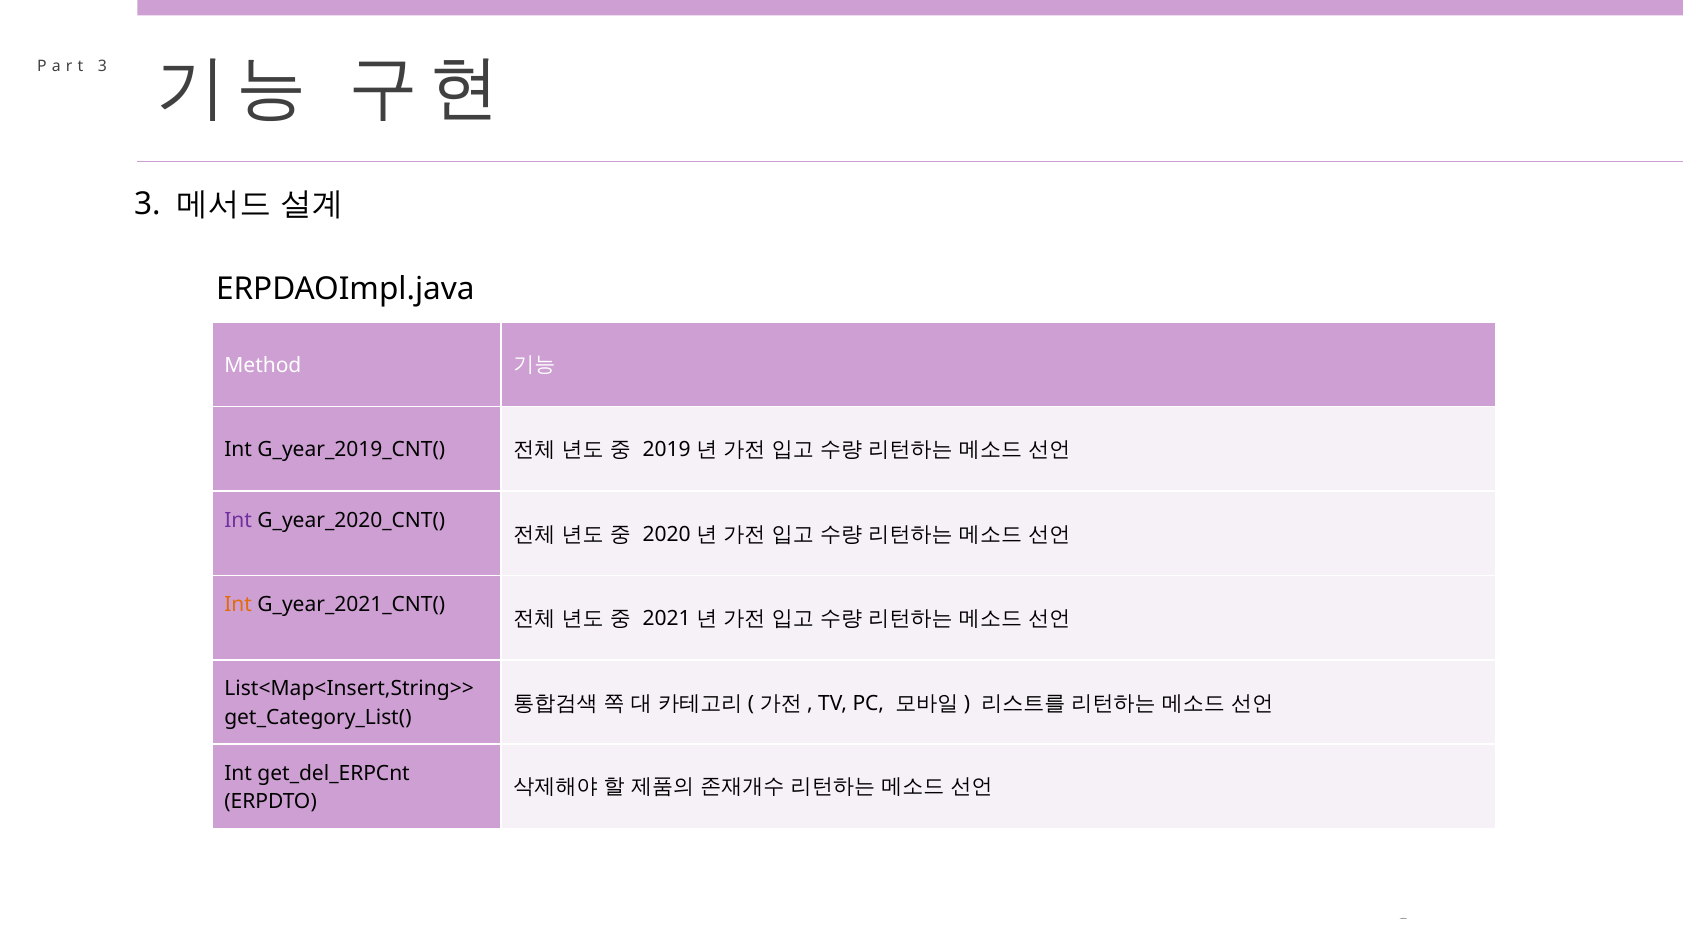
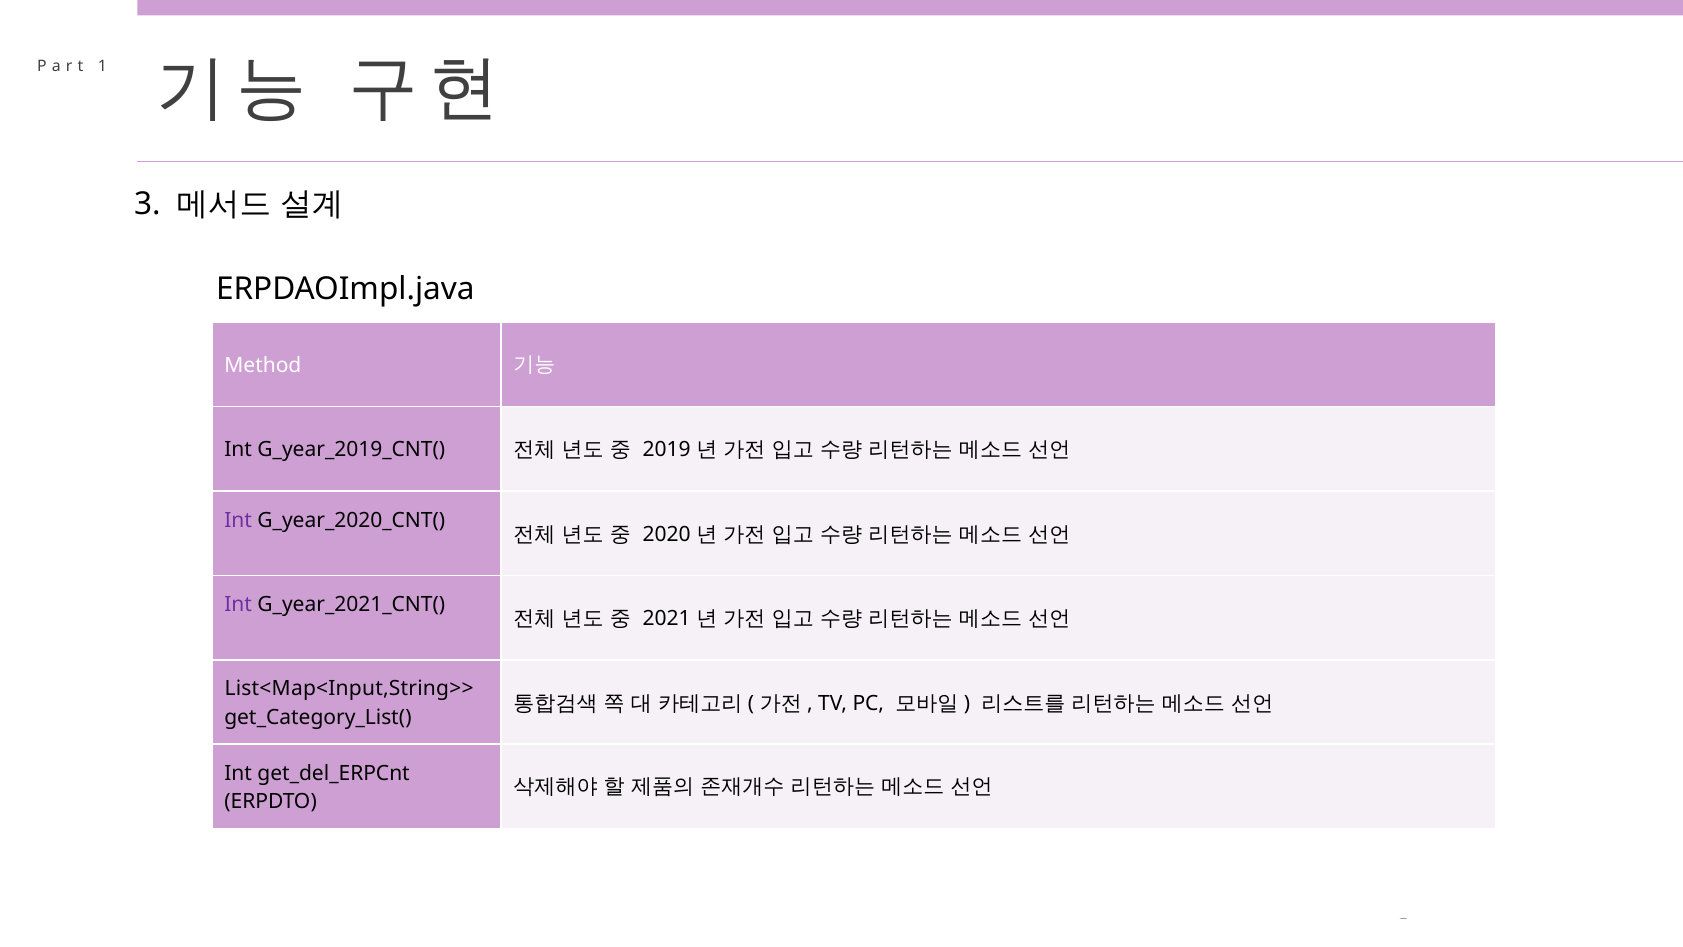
3 at (102, 67): 3 -> 1
Int at (238, 604) colour: orange -> purple
List<Map<Insert,String>>: List<Map<Insert,String>> -> List<Map<Input,String>>
